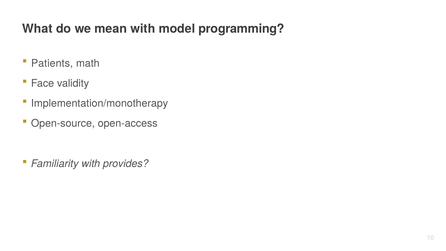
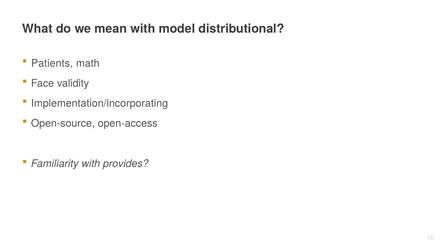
programming: programming -> distributional
Implementation/monotherapy: Implementation/monotherapy -> Implementation/incorporating
